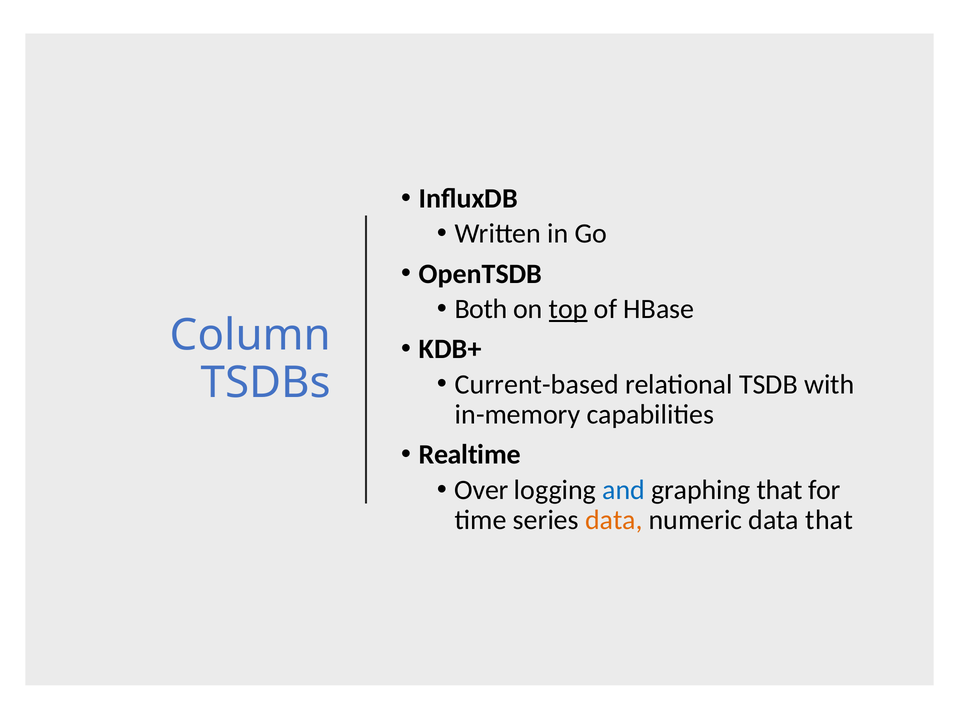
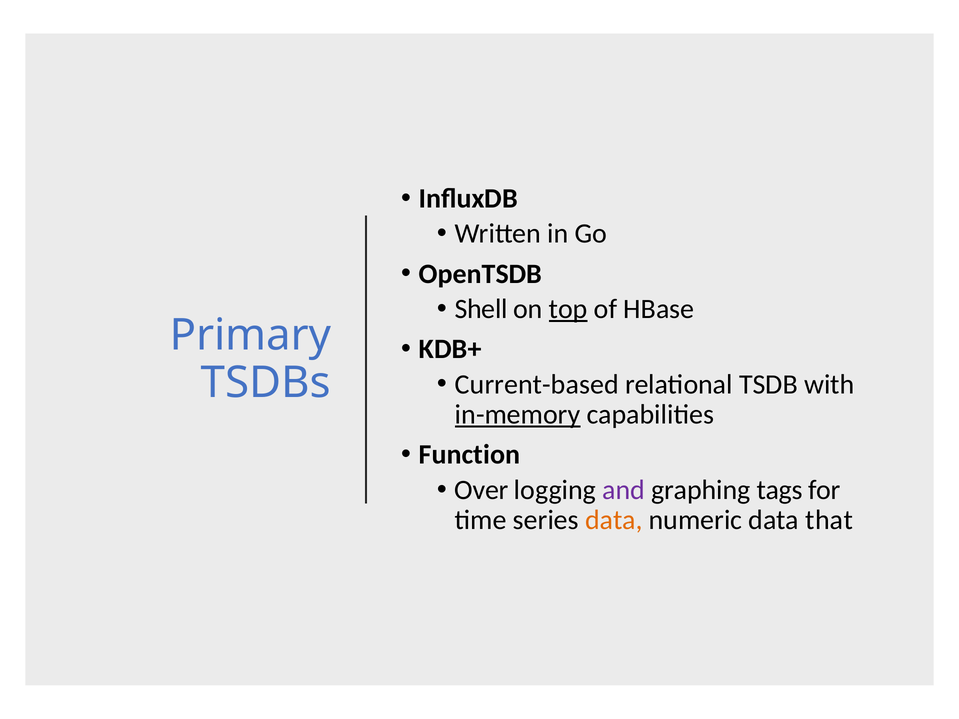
Both: Both -> Shell
Column: Column -> Primary
in-memory underline: none -> present
Realtime: Realtime -> Function
and colour: blue -> purple
graphing that: that -> tags
